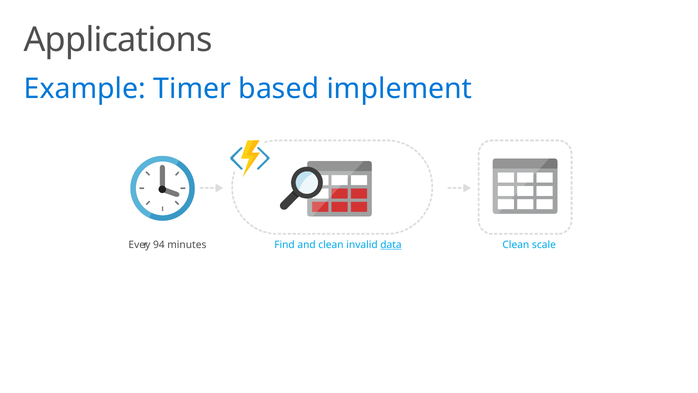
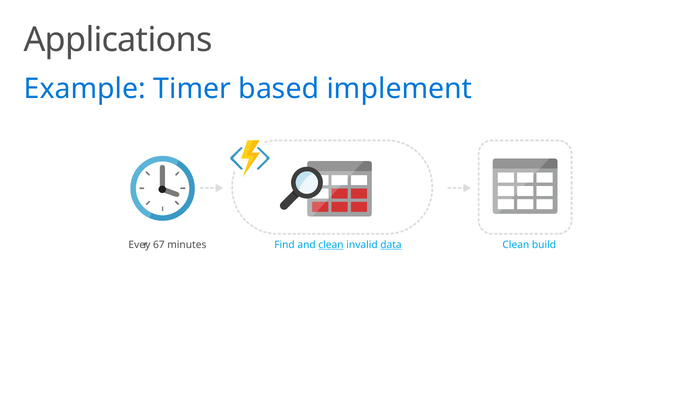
94: 94 -> 67
clean at (331, 245) underline: none -> present
scale: scale -> build
